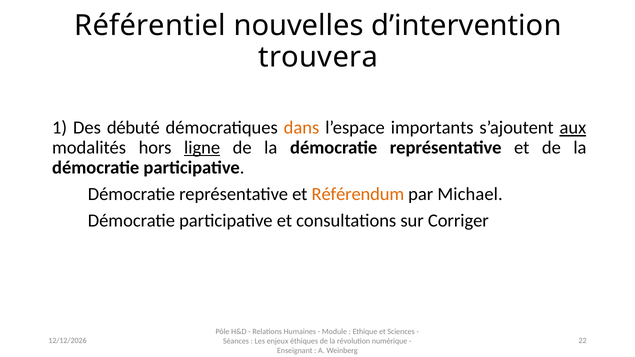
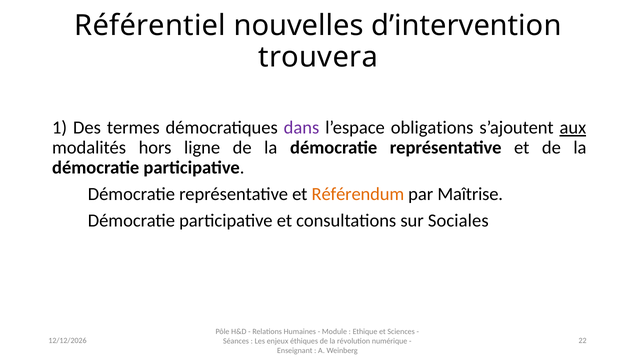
débuté: débuté -> termes
dans colour: orange -> purple
importants: importants -> obligations
ligne underline: present -> none
Michael: Michael -> Maîtrise
Corriger: Corriger -> Sociales
